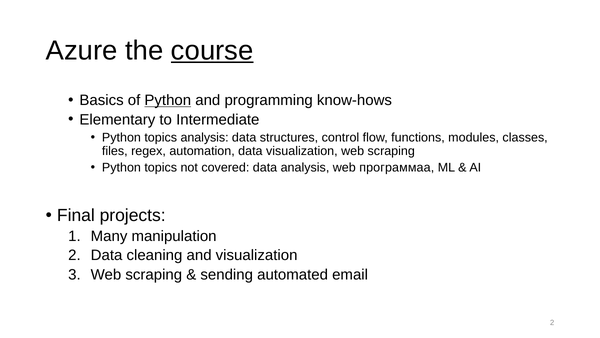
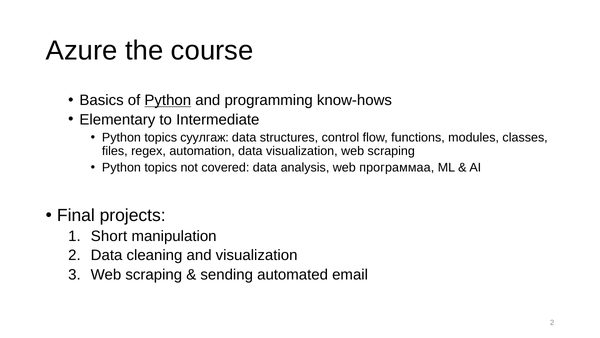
course underline: present -> none
topics analysis: analysis -> суулгаж
Many: Many -> Short
